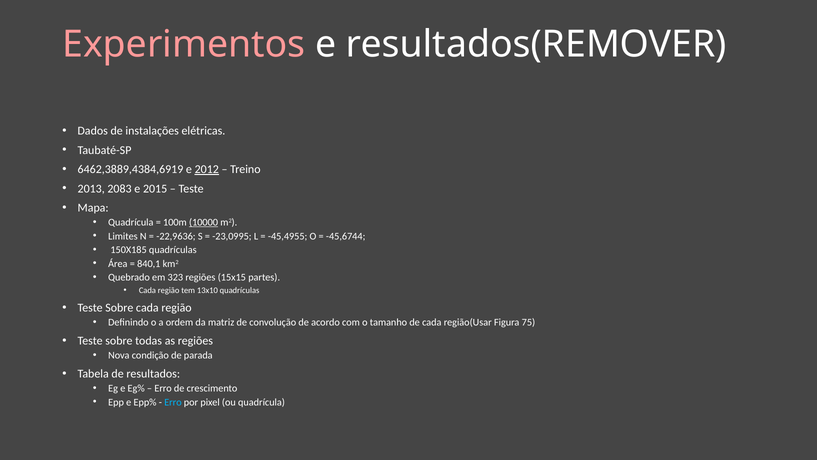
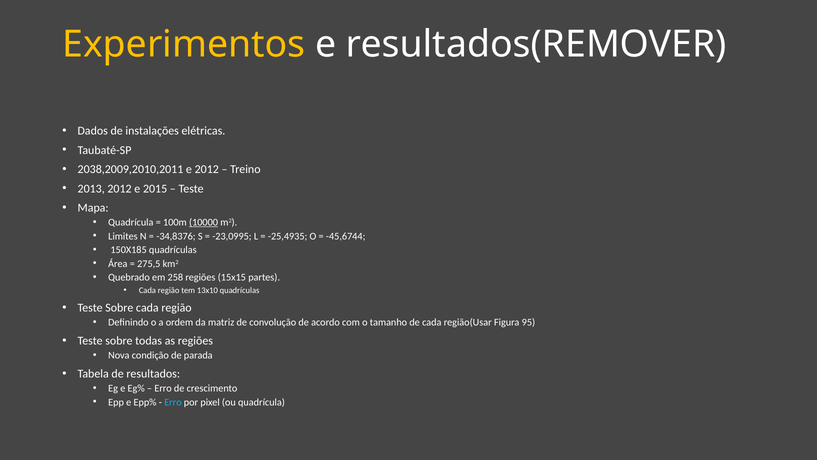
Experimentos colour: pink -> yellow
6462,3889,4384,6919: 6462,3889,4384,6919 -> 2038,2009,2010,2011
2012 at (207, 169) underline: present -> none
2013 2083: 2083 -> 2012
-22,9636: -22,9636 -> -34,8376
-45,4955: -45,4955 -> -25,4935
840,1: 840,1 -> 275,5
323: 323 -> 258
75: 75 -> 95
